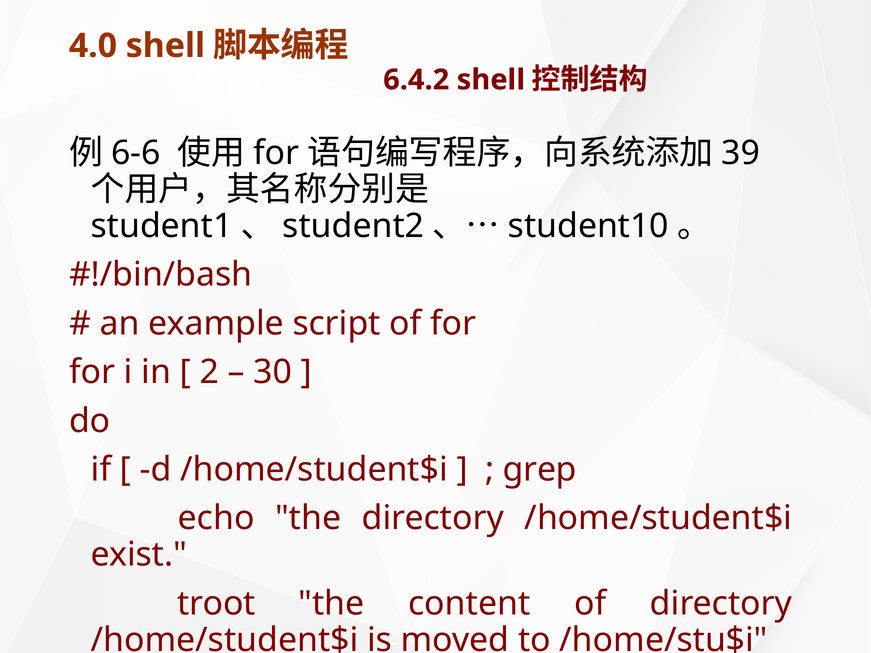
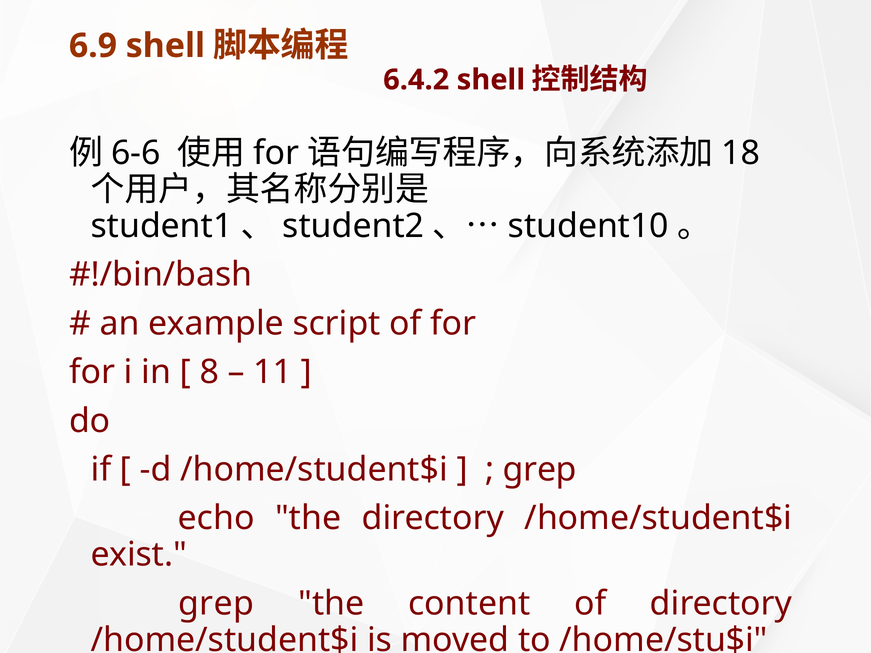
4.0: 4.0 -> 6.9
39: 39 -> 18
2: 2 -> 8
30: 30 -> 11
troot at (216, 604): troot -> grep
